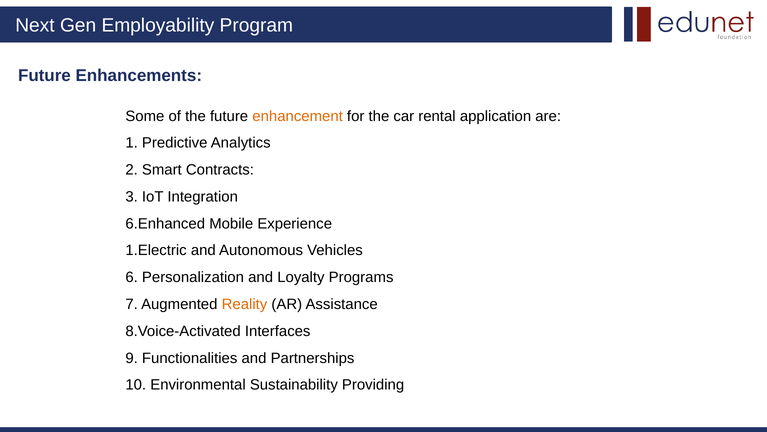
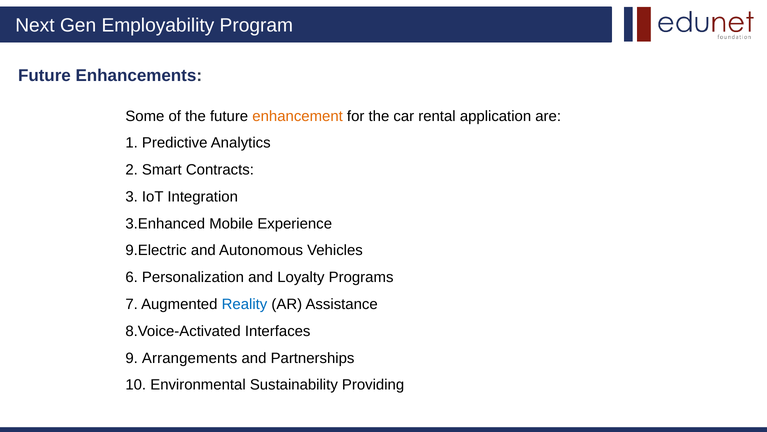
6.Enhanced: 6.Enhanced -> 3.Enhanced
1.Electric: 1.Electric -> 9.Electric
Reality colour: orange -> blue
Functionalities: Functionalities -> Arrangements
